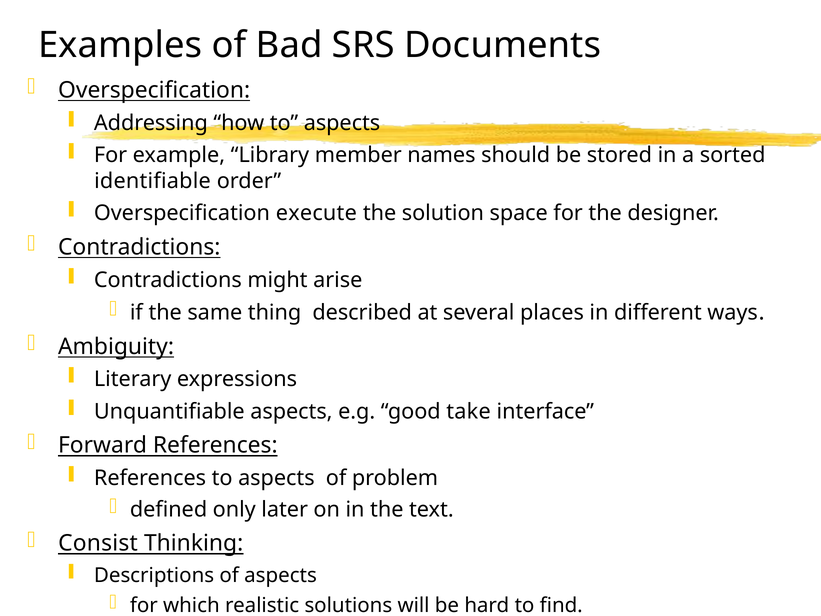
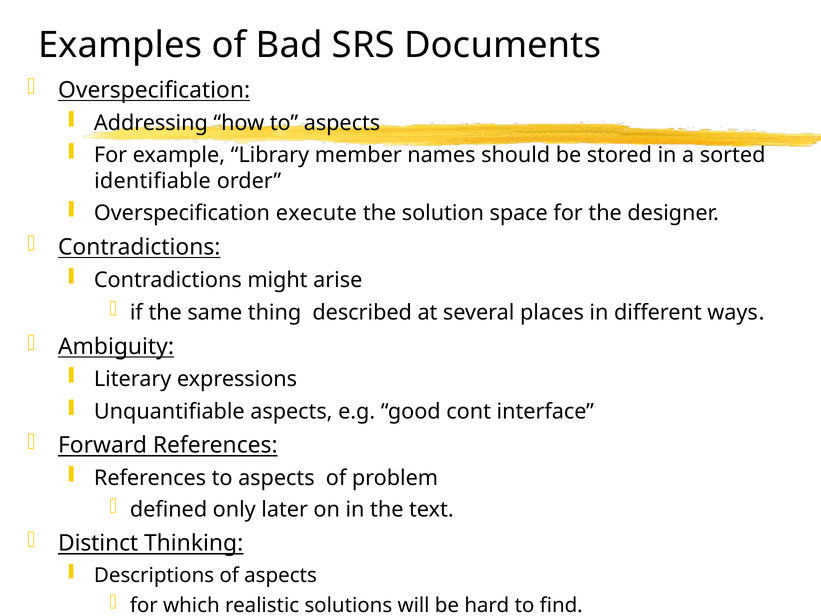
take: take -> cont
Consist: Consist -> Distinct
